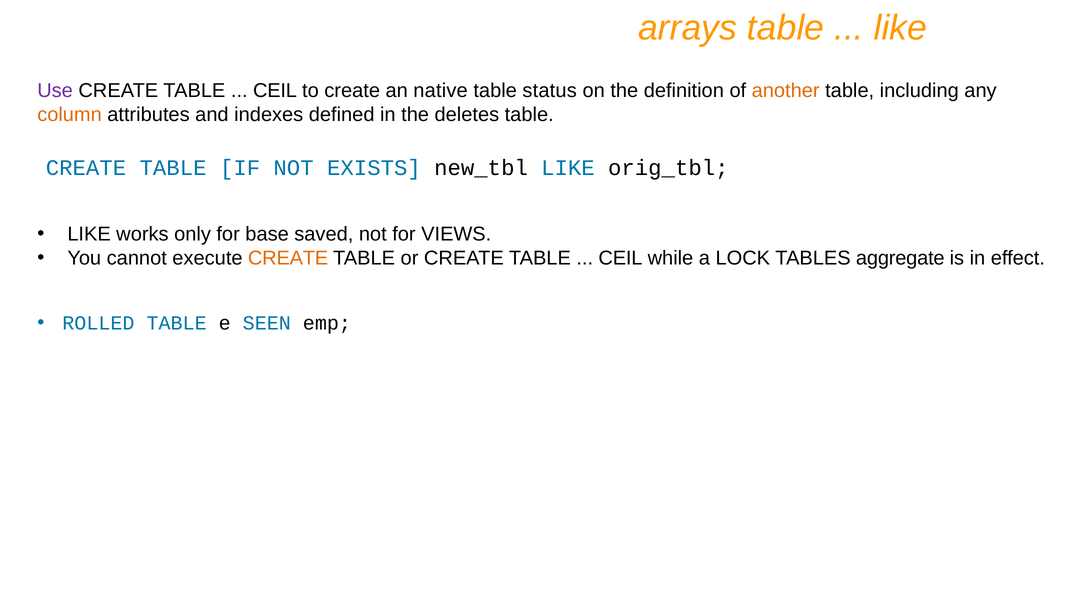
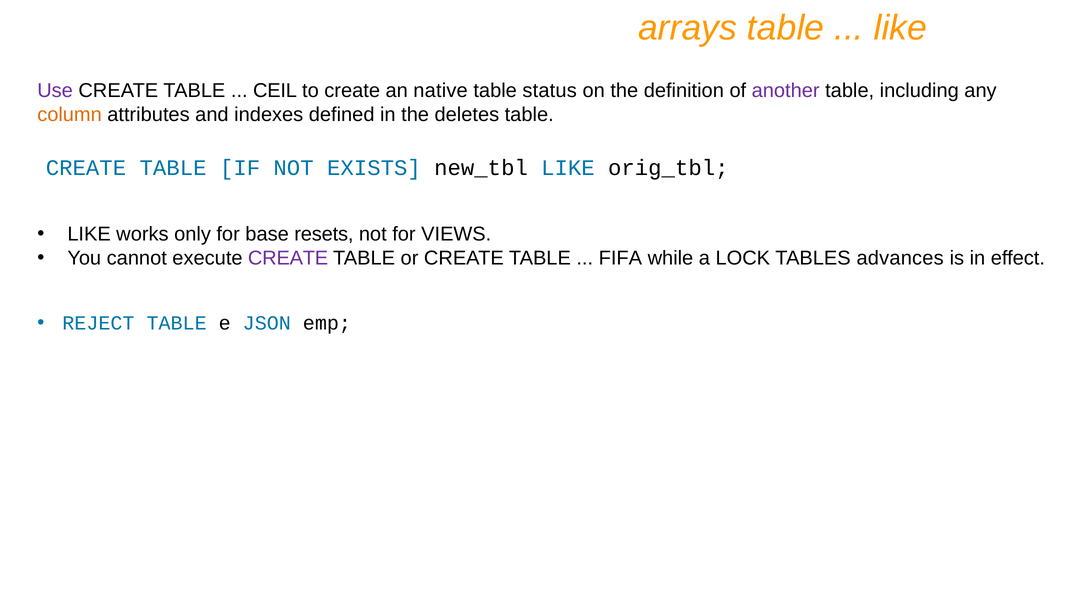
another colour: orange -> purple
saved: saved -> resets
CREATE at (288, 258) colour: orange -> purple
CEIL at (620, 258): CEIL -> FIFA
aggregate: aggregate -> advances
ROLLED: ROLLED -> REJECT
SEEN: SEEN -> JSON
